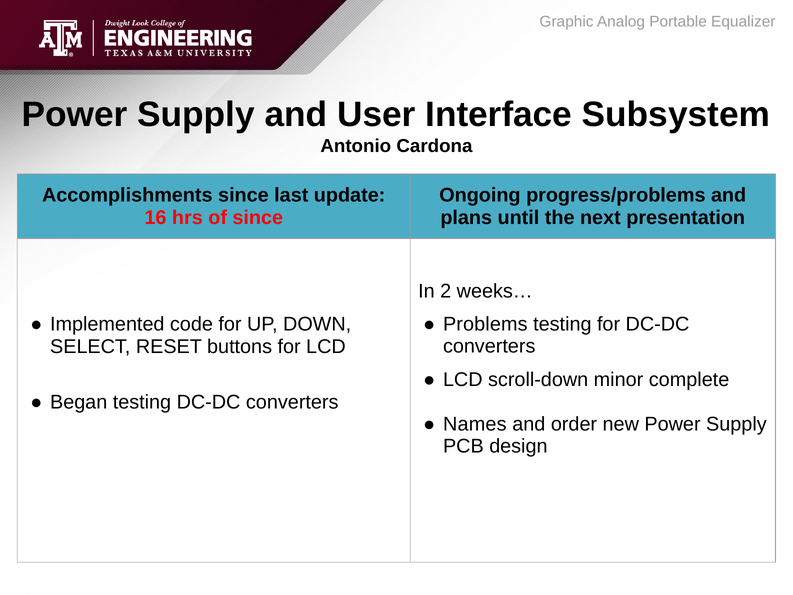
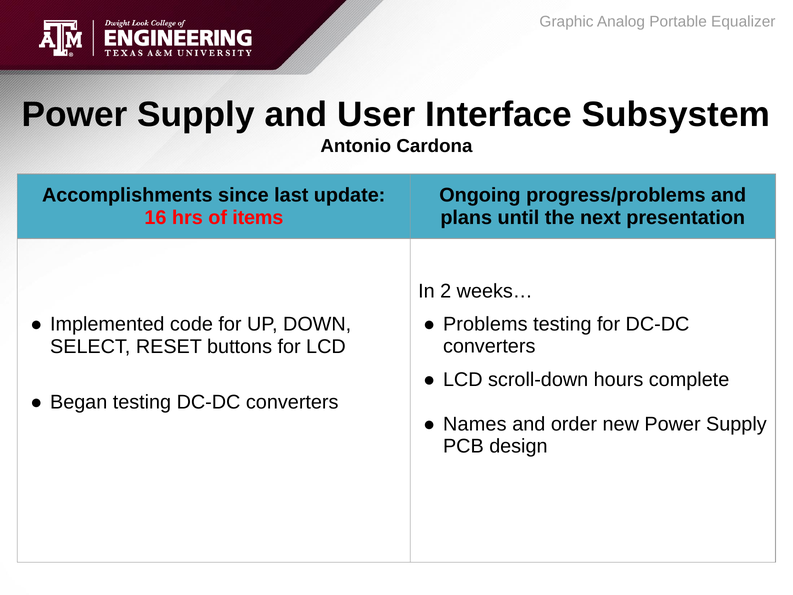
of since: since -> items
minor: minor -> hours
